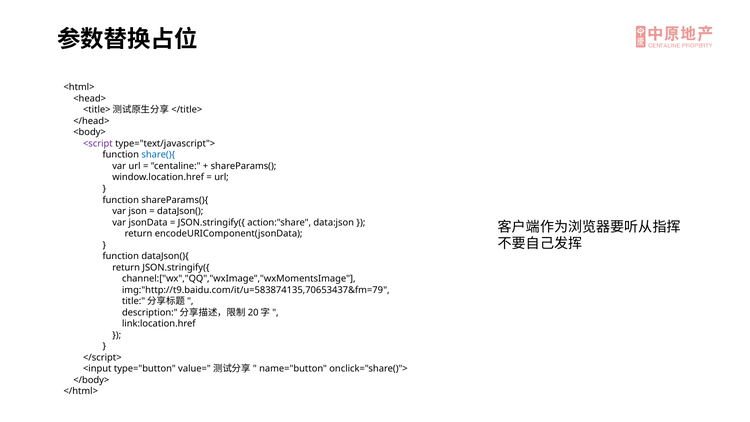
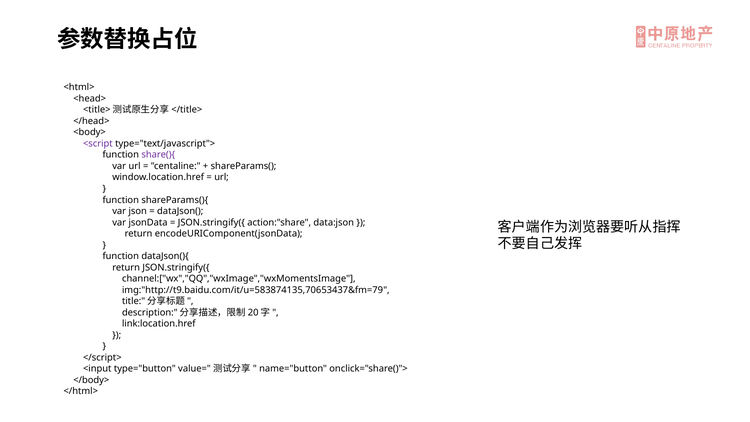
share(){ colour: blue -> purple
